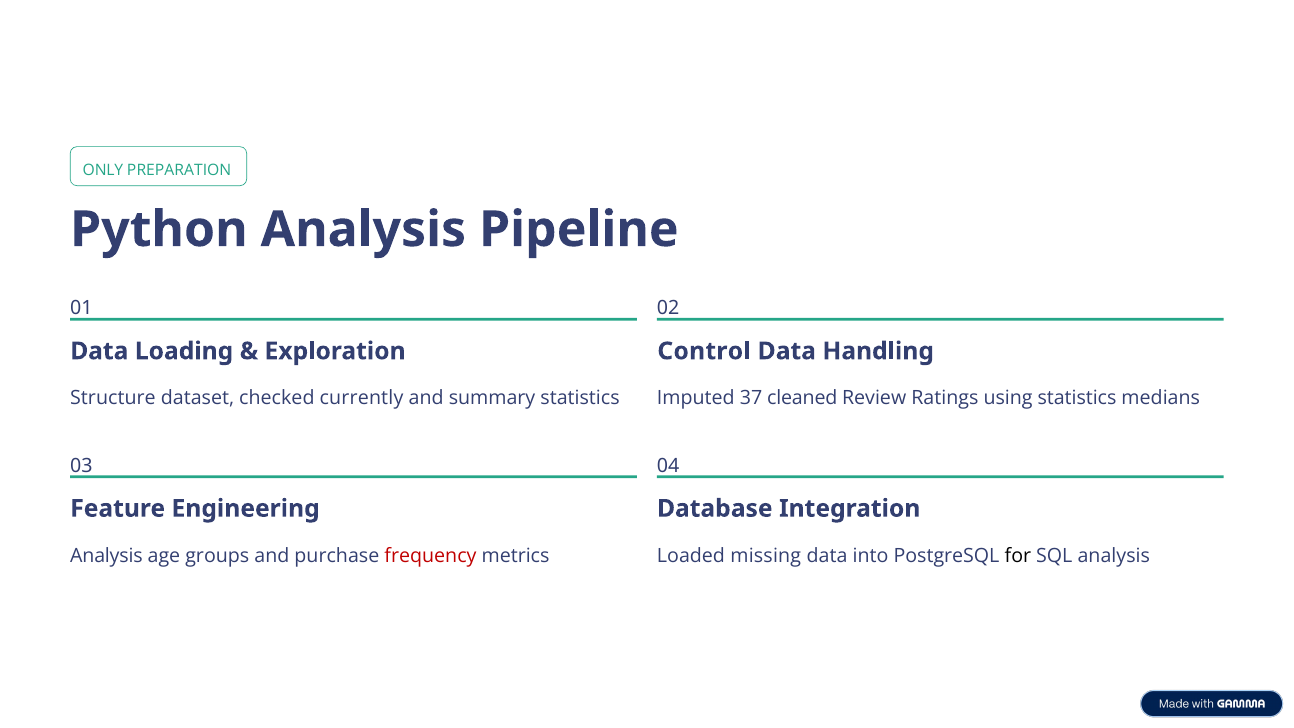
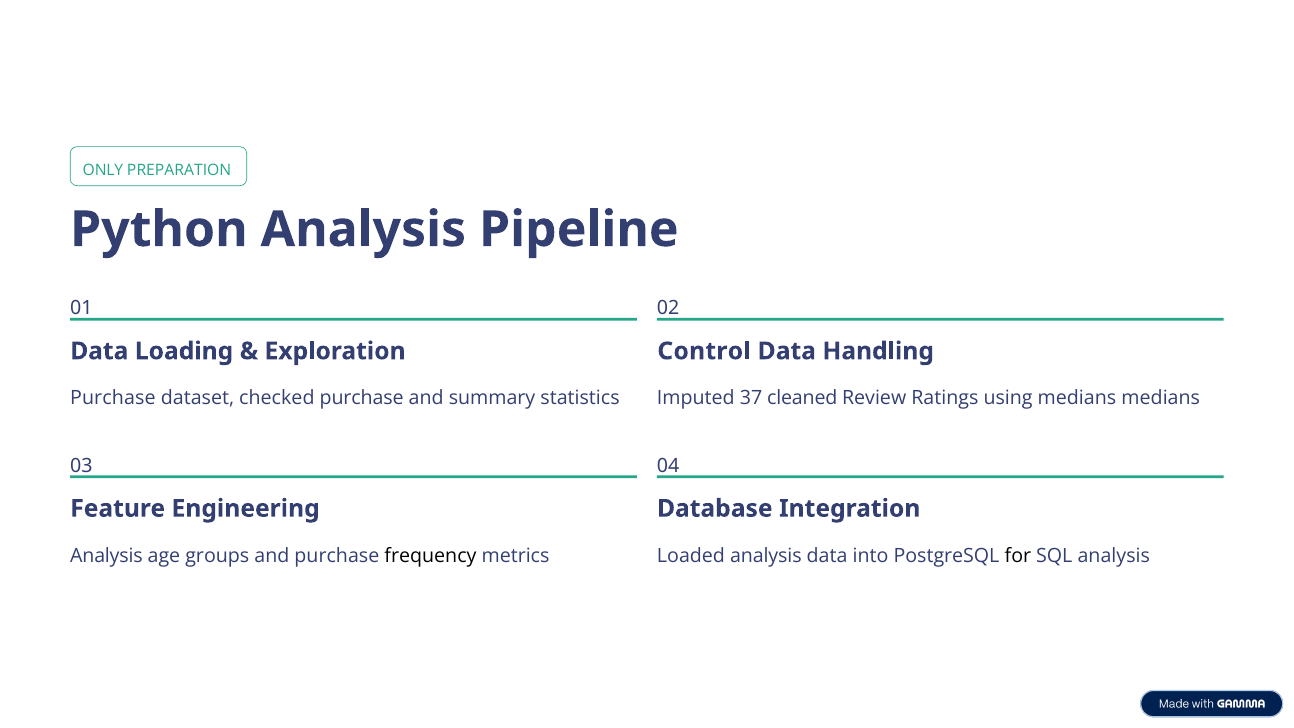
Structure at (113, 398): Structure -> Purchase
checked currently: currently -> purchase
using statistics: statistics -> medians
frequency colour: red -> black
Loaded missing: missing -> analysis
